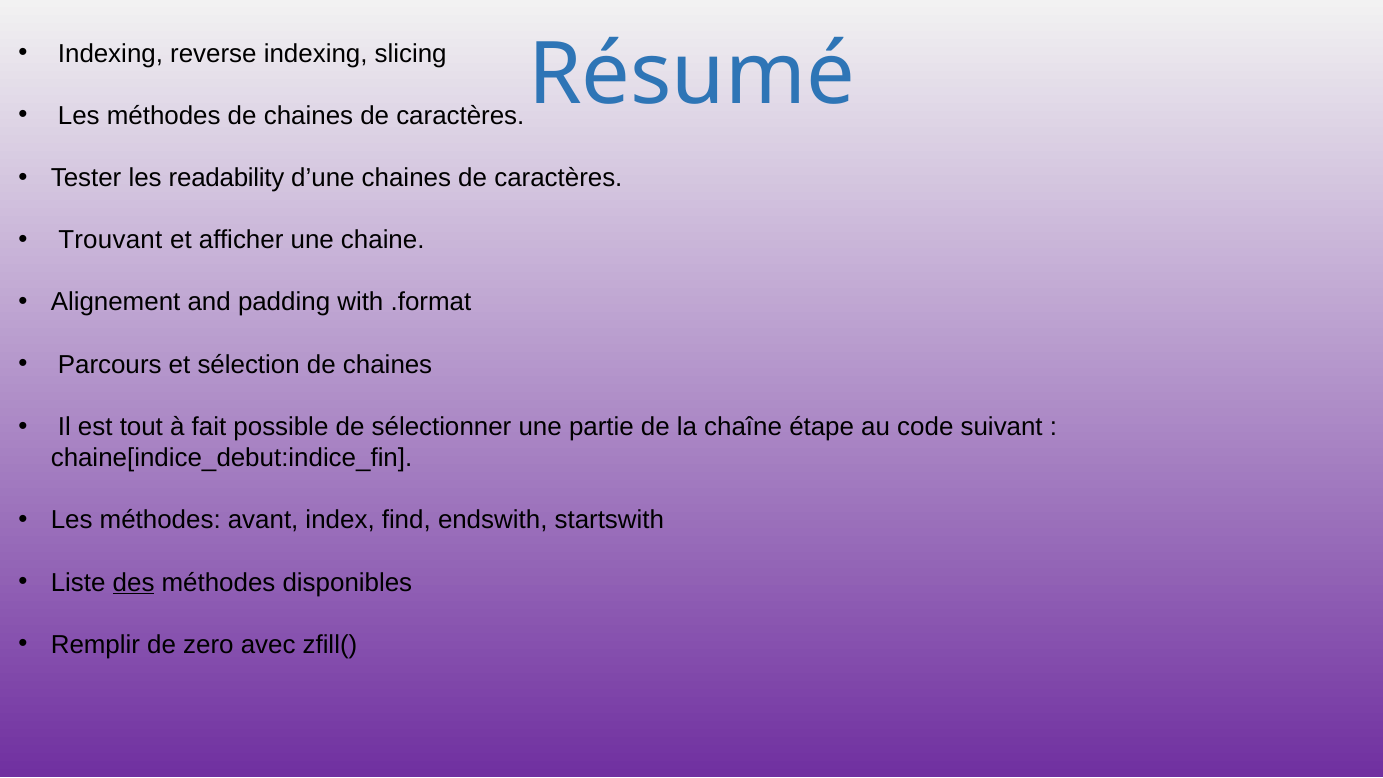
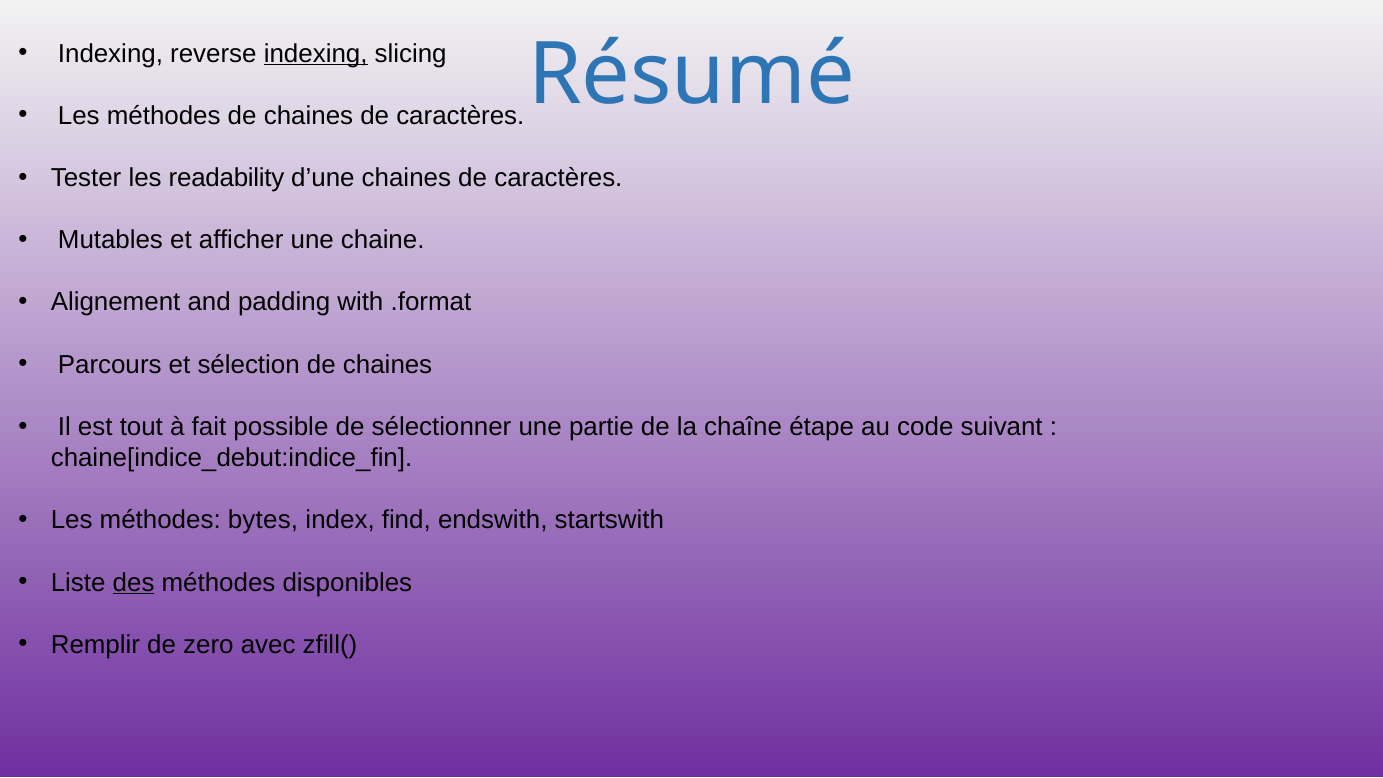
indexing at (316, 53) underline: none -> present
Trouvant: Trouvant -> Mutables
avant: avant -> bytes
